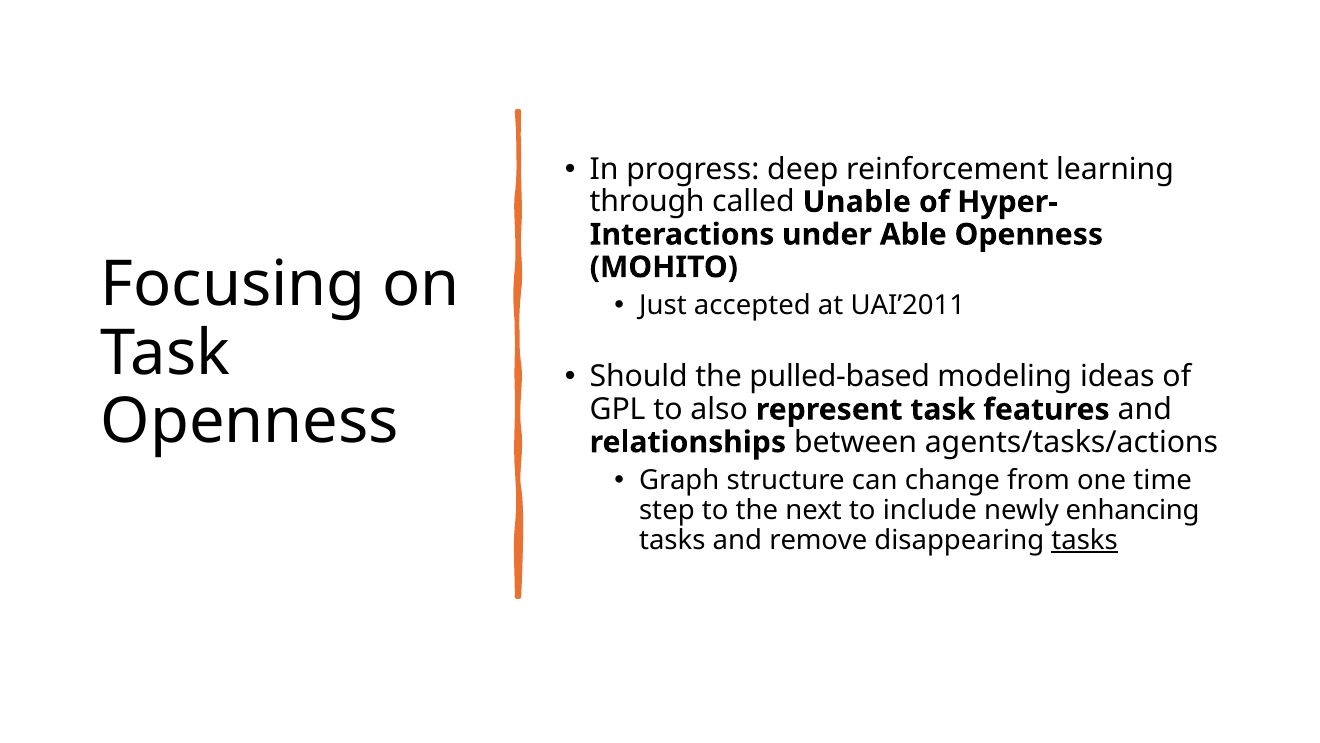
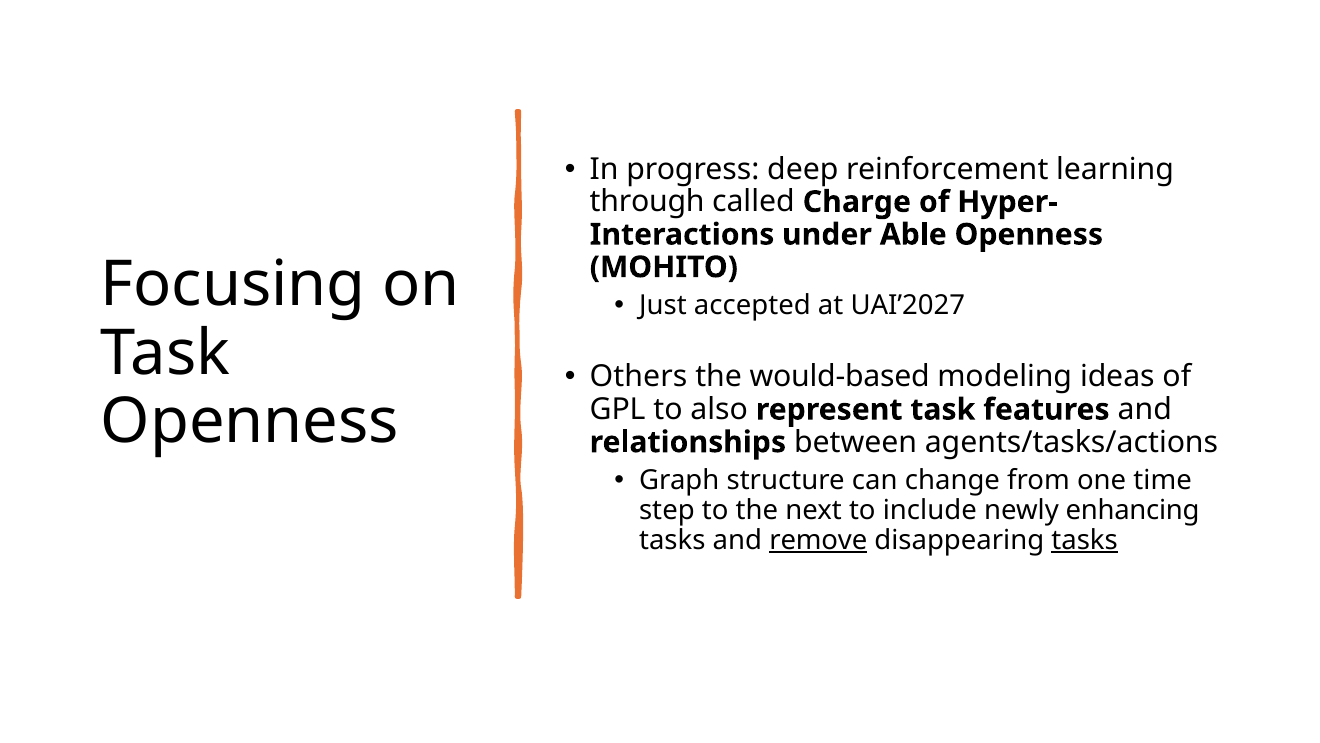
Unable: Unable -> Charge
UAI’2011: UAI’2011 -> UAI’2027
Should: Should -> Others
pulled-based: pulled-based -> would-based
remove underline: none -> present
